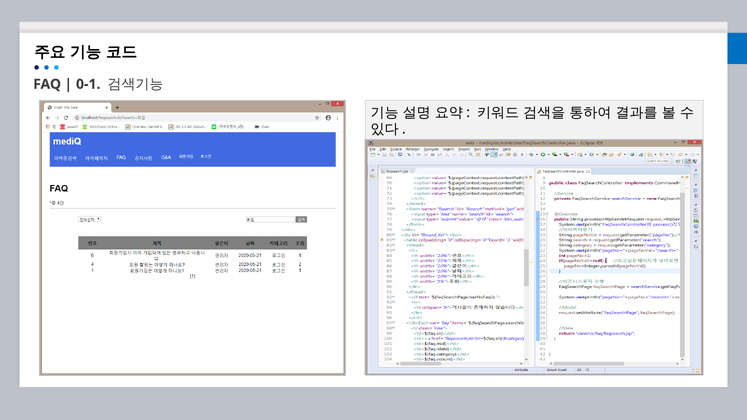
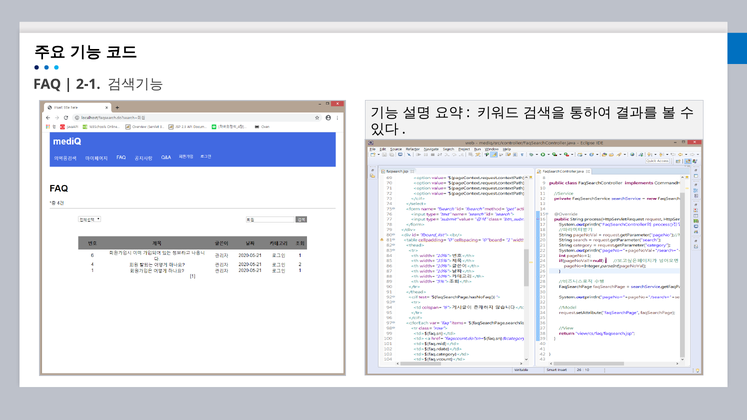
0-1: 0-1 -> 2-1
